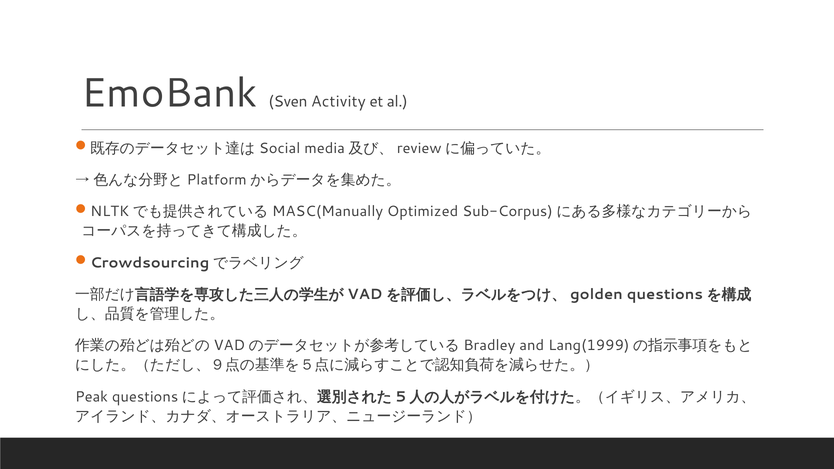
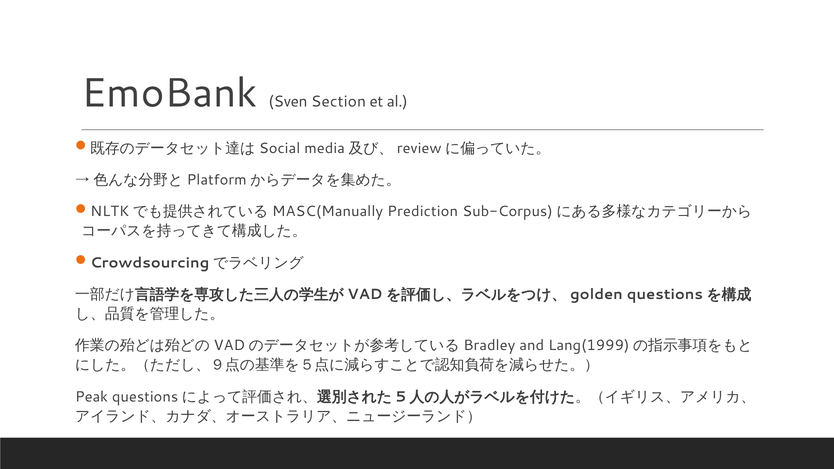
Activity: Activity -> Section
Optimized: Optimized -> Prediction
